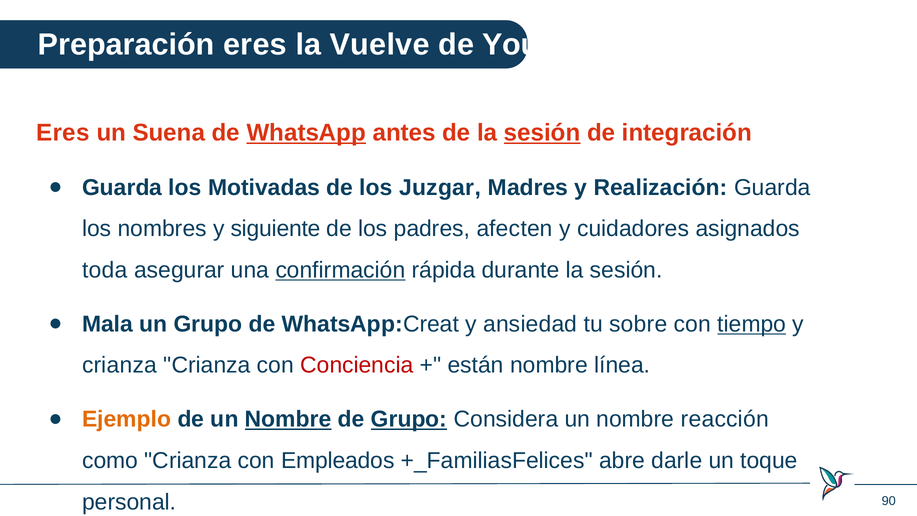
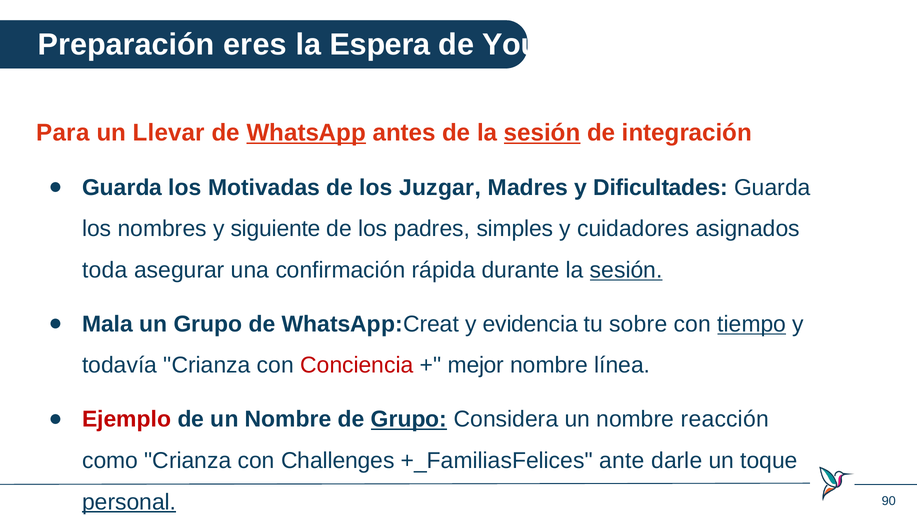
Vuelve: Vuelve -> Espera
Eres at (63, 133): Eres -> Para
Suena: Suena -> Llevar
Realización: Realización -> Dificultades
afecten: afecten -> simples
confirmación underline: present -> none
sesión at (626, 270) underline: none -> present
ansiedad: ansiedad -> evidencia
crianza at (120, 365): crianza -> todavía
están: están -> mejor
Ejemplo colour: orange -> red
Nombre at (288, 419) underline: present -> none
Empleados: Empleados -> Challenges
abre: abre -> ante
personal underline: none -> present
